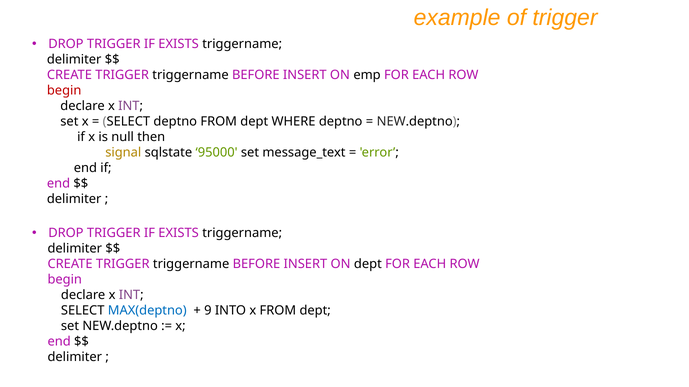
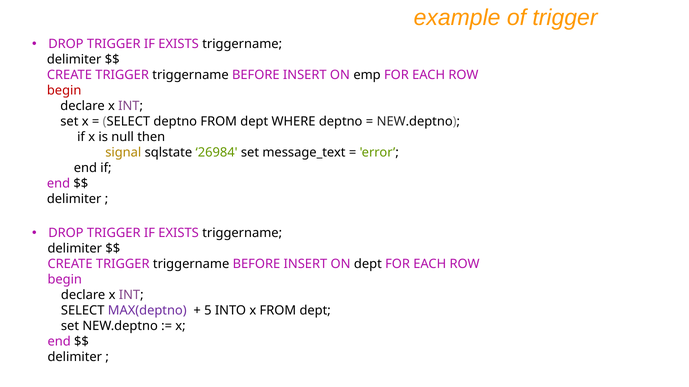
95000: 95000 -> 26984
MAX(deptno colour: blue -> purple
9: 9 -> 5
